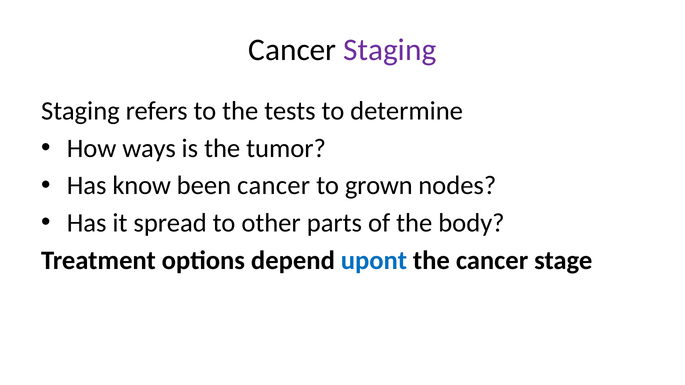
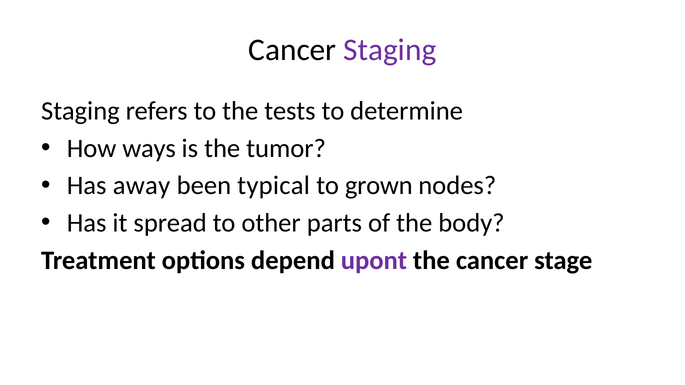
know: know -> away
been cancer: cancer -> typical
upont colour: blue -> purple
